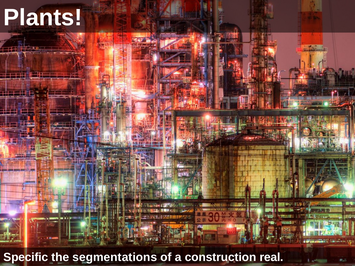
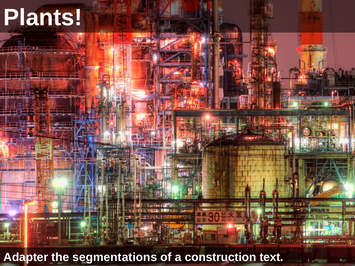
Specific: Specific -> Adapter
real: real -> text
